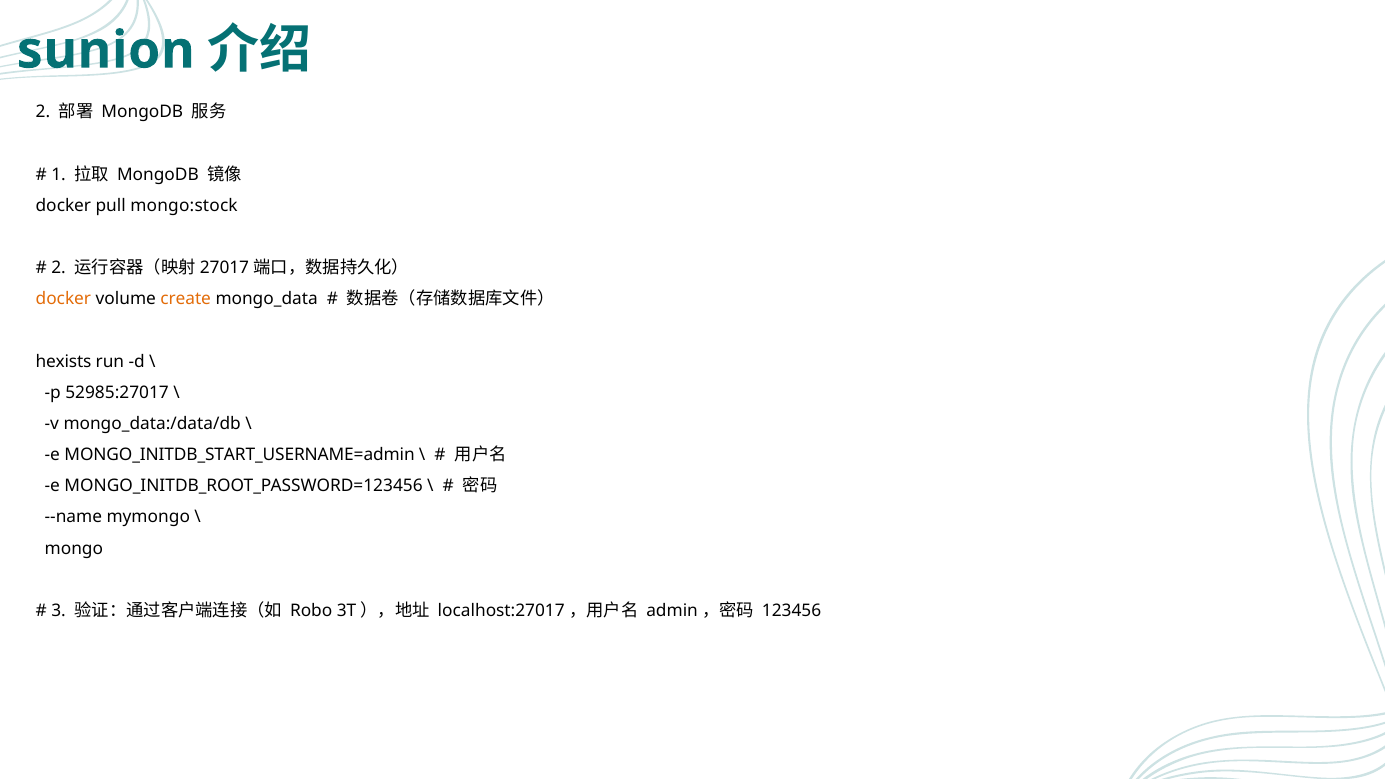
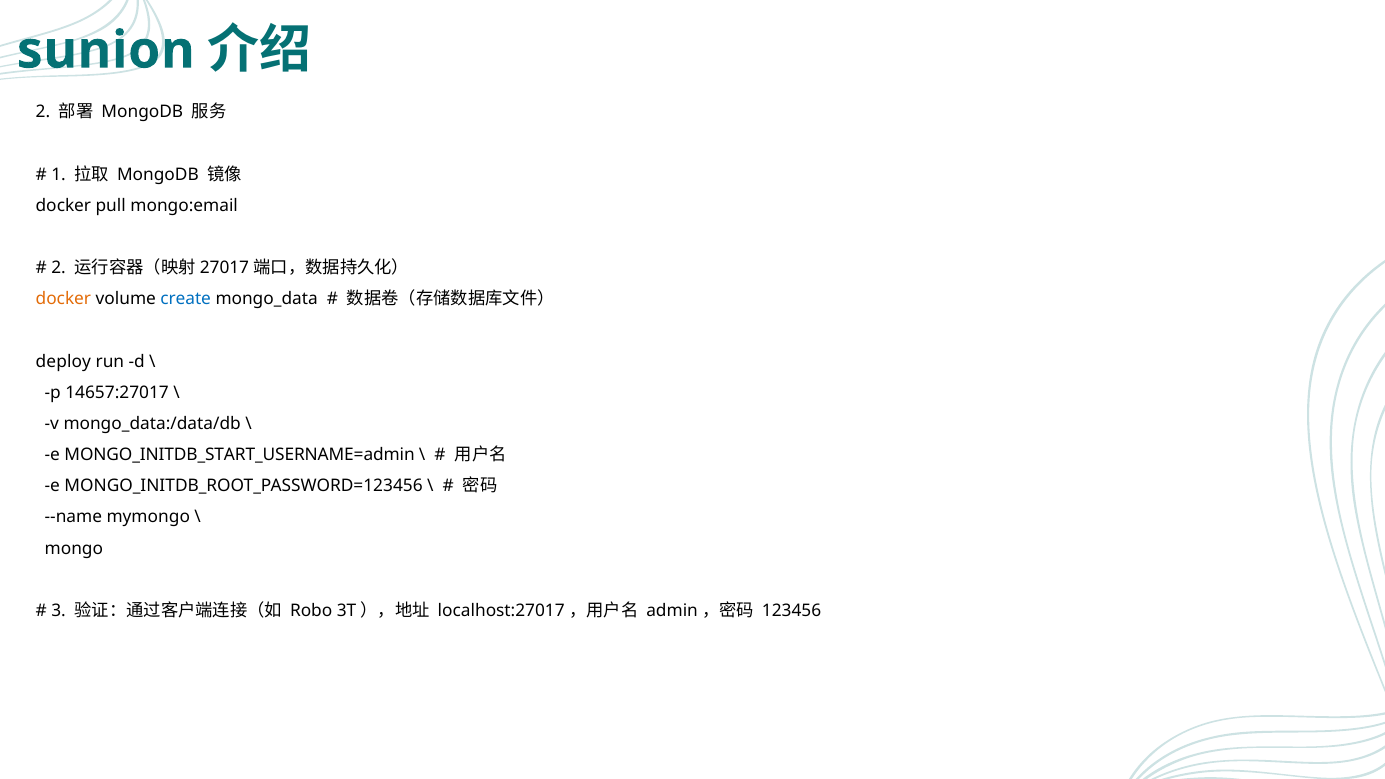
mongo:stock: mongo:stock -> mongo:email
create colour: orange -> blue
hexists: hexists -> deploy
52985:27017: 52985:27017 -> 14657:27017
